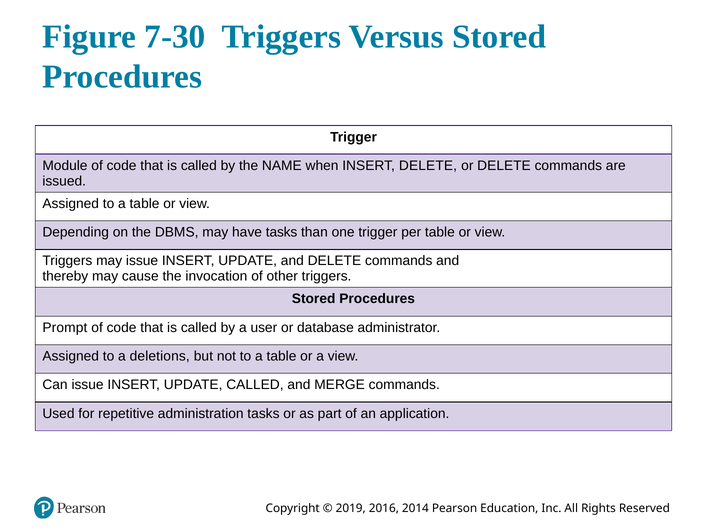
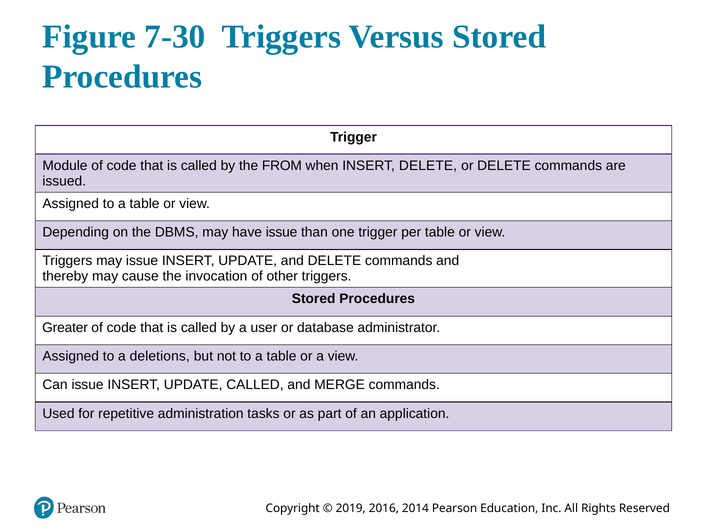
NAME: NAME -> FROM
have tasks: tasks -> issue
Prompt: Prompt -> Greater
